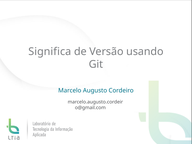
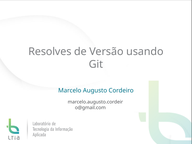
Significa: Significa -> Resolves
